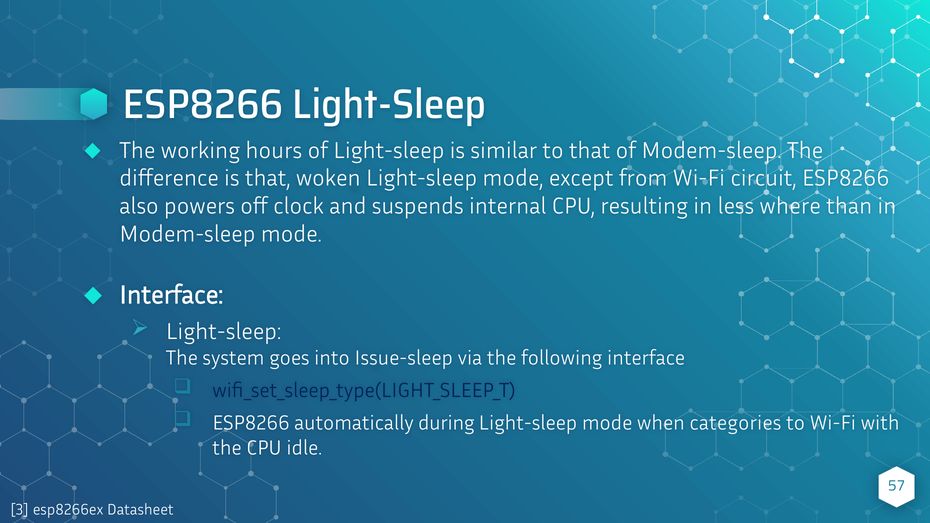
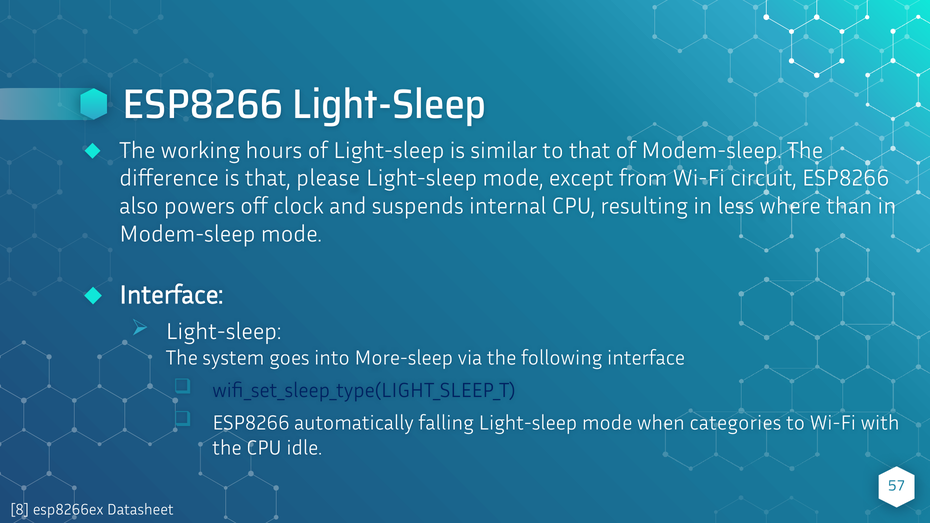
woken: woken -> please
Issue-sleep: Issue-sleep -> More-sleep
during: during -> falling
3: 3 -> 8
